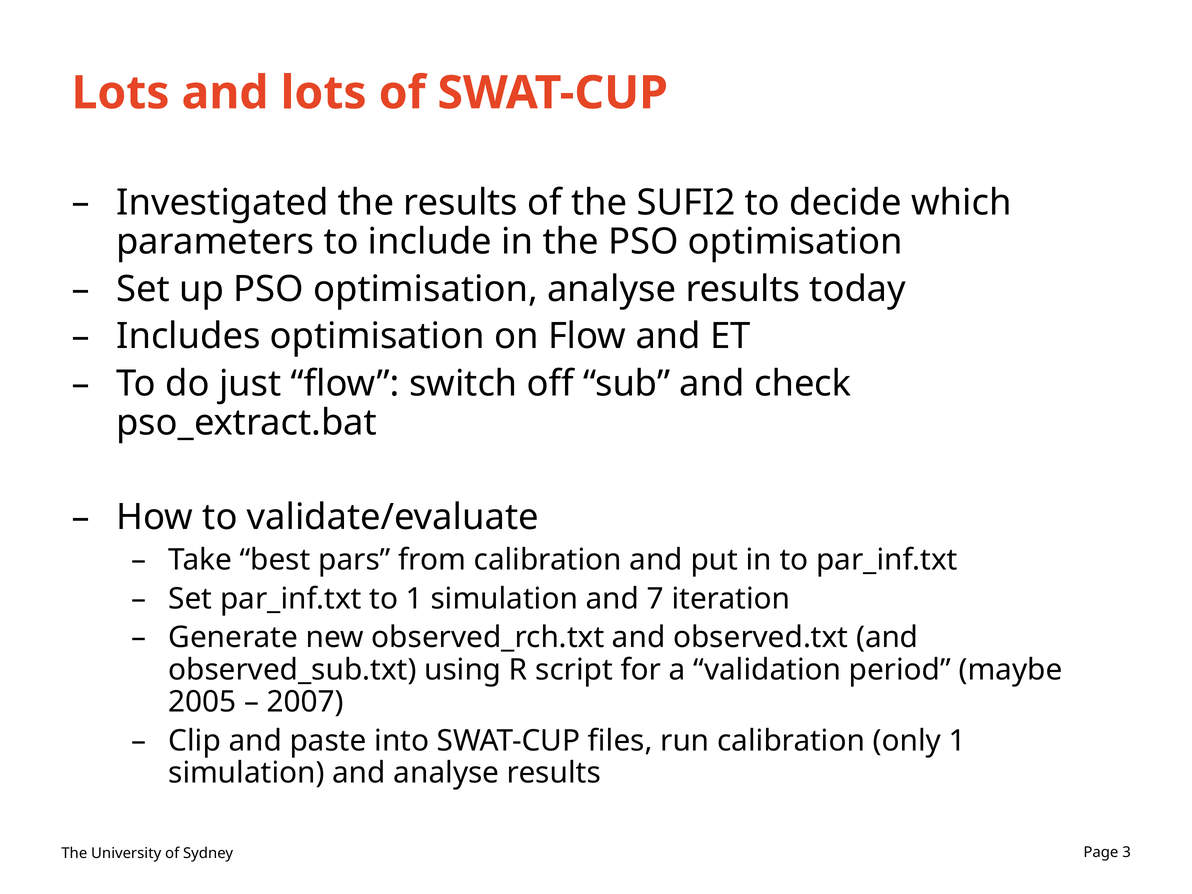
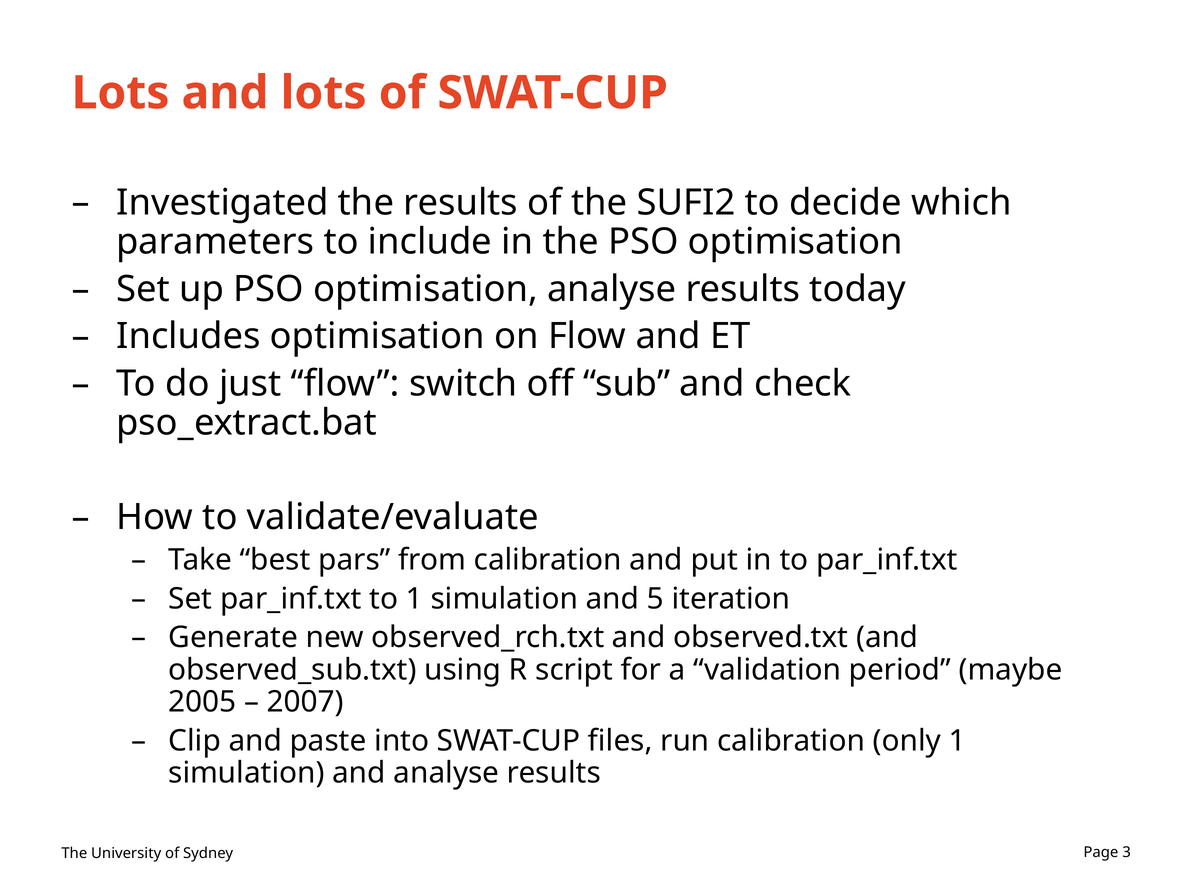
7: 7 -> 5
